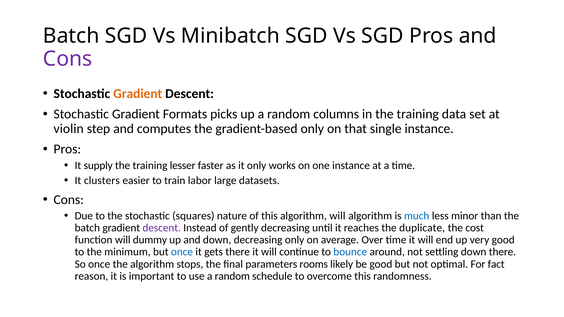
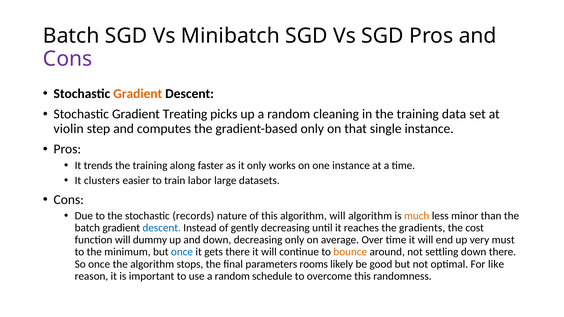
Formats: Formats -> Treating
columns: columns -> cleaning
supply: supply -> trends
lesser: lesser -> along
squares: squares -> records
much colour: blue -> orange
descent at (162, 228) colour: purple -> blue
duplicate: duplicate -> gradients
very good: good -> must
bounce colour: blue -> orange
fact: fact -> like
